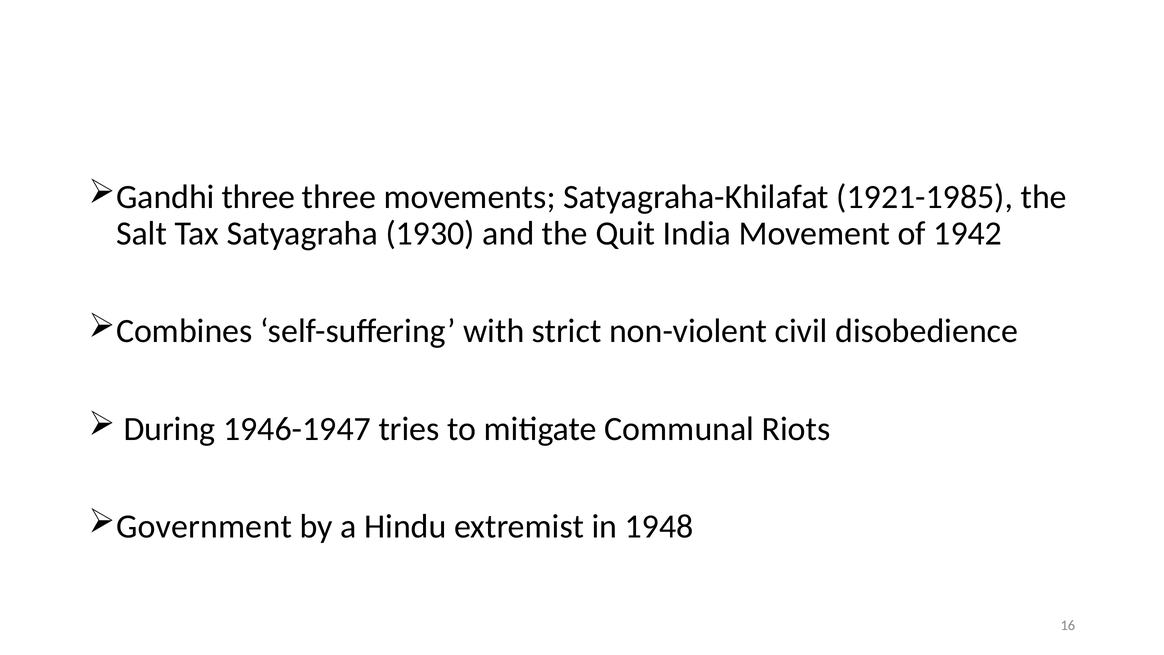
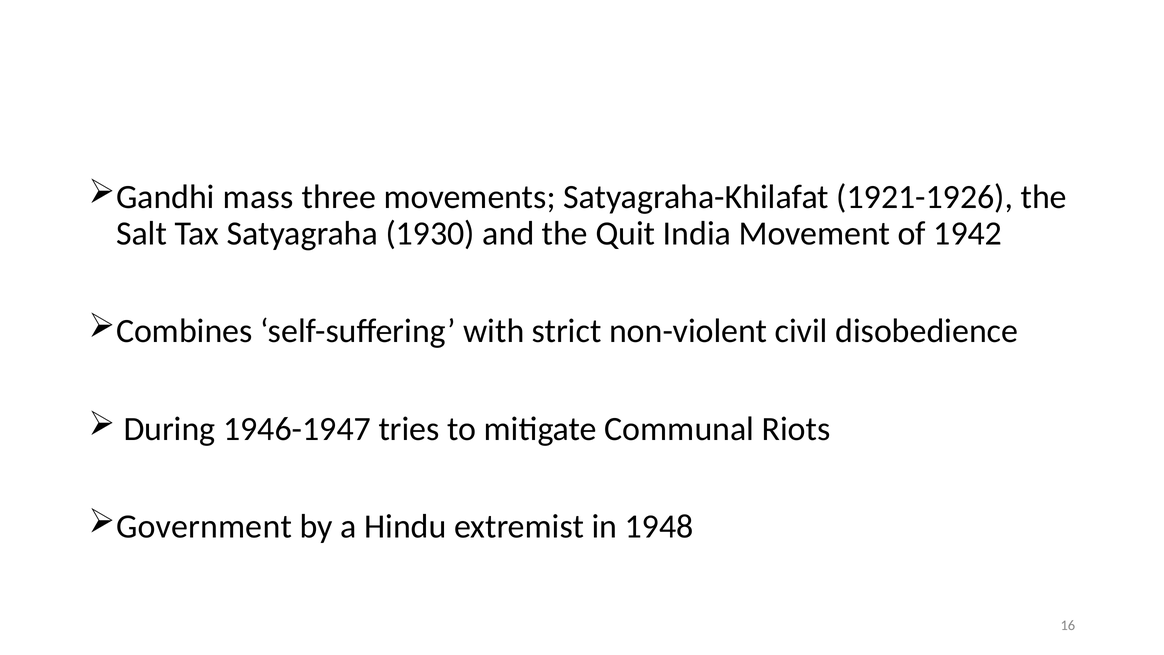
Gandhi three: three -> mass
1921-1985: 1921-1985 -> 1921-1926
